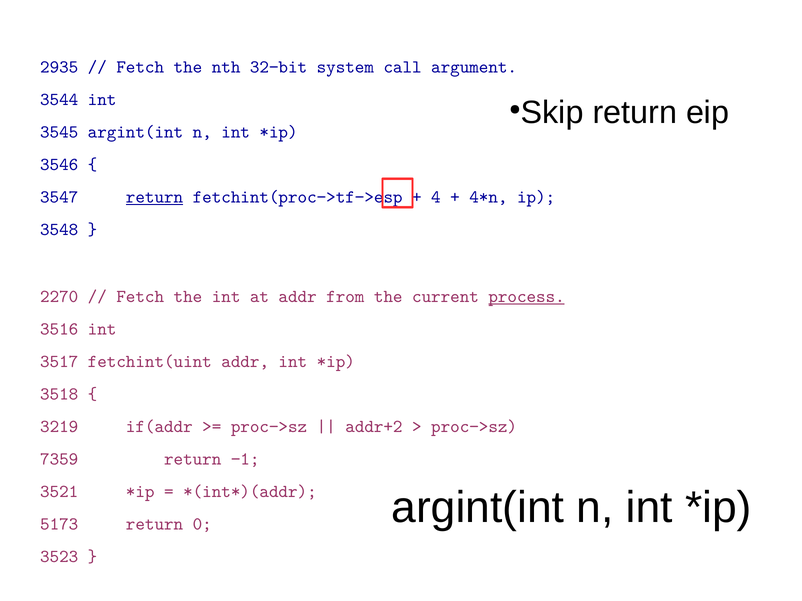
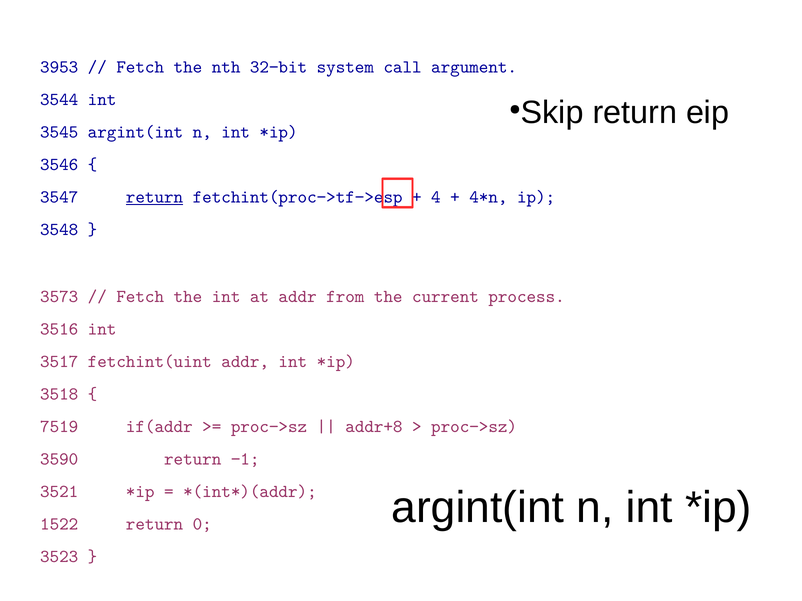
2935: 2935 -> 3953
2270: 2270 -> 3573
process underline: present -> none
3219: 3219 -> 7519
addr+2: addr+2 -> addr+8
7359: 7359 -> 3590
5173: 5173 -> 1522
